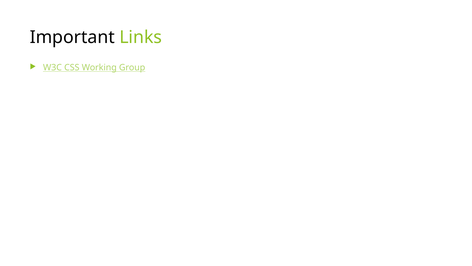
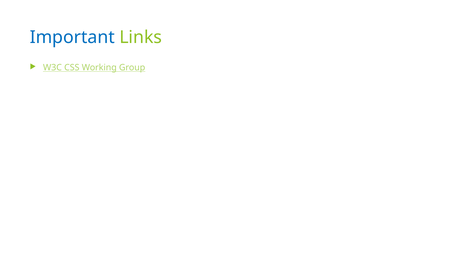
Important colour: black -> blue
